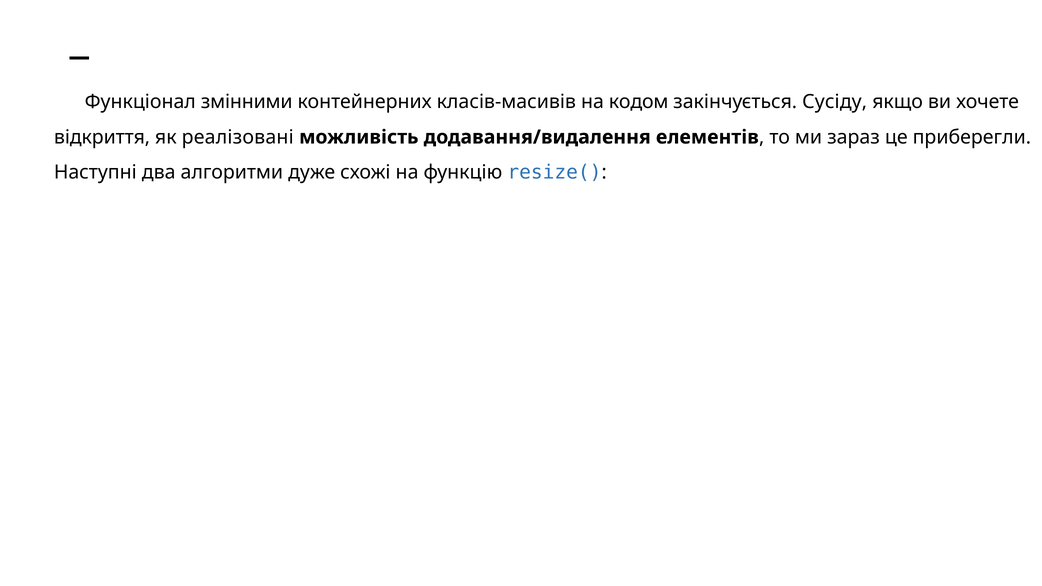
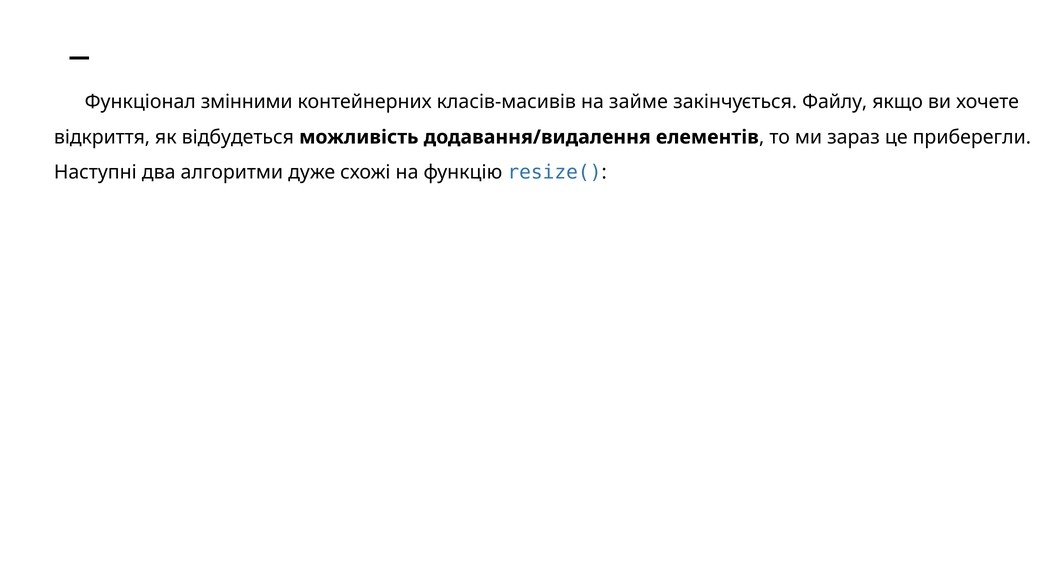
кодом: кодом -> займе
Сусіду: Сусіду -> Файлу
реалізовані: реалізовані -> відбудеться
